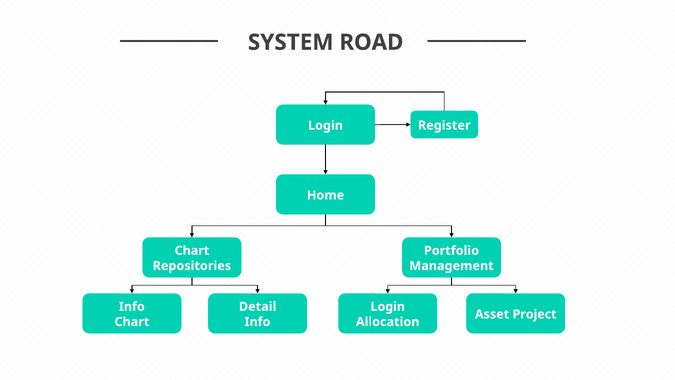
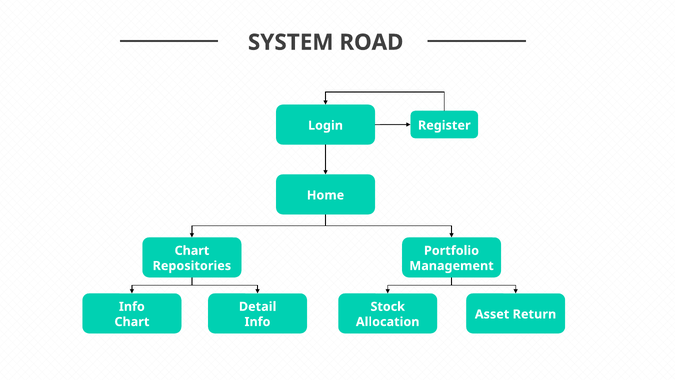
Login at (388, 306): Login -> Stock
Project: Project -> Return
